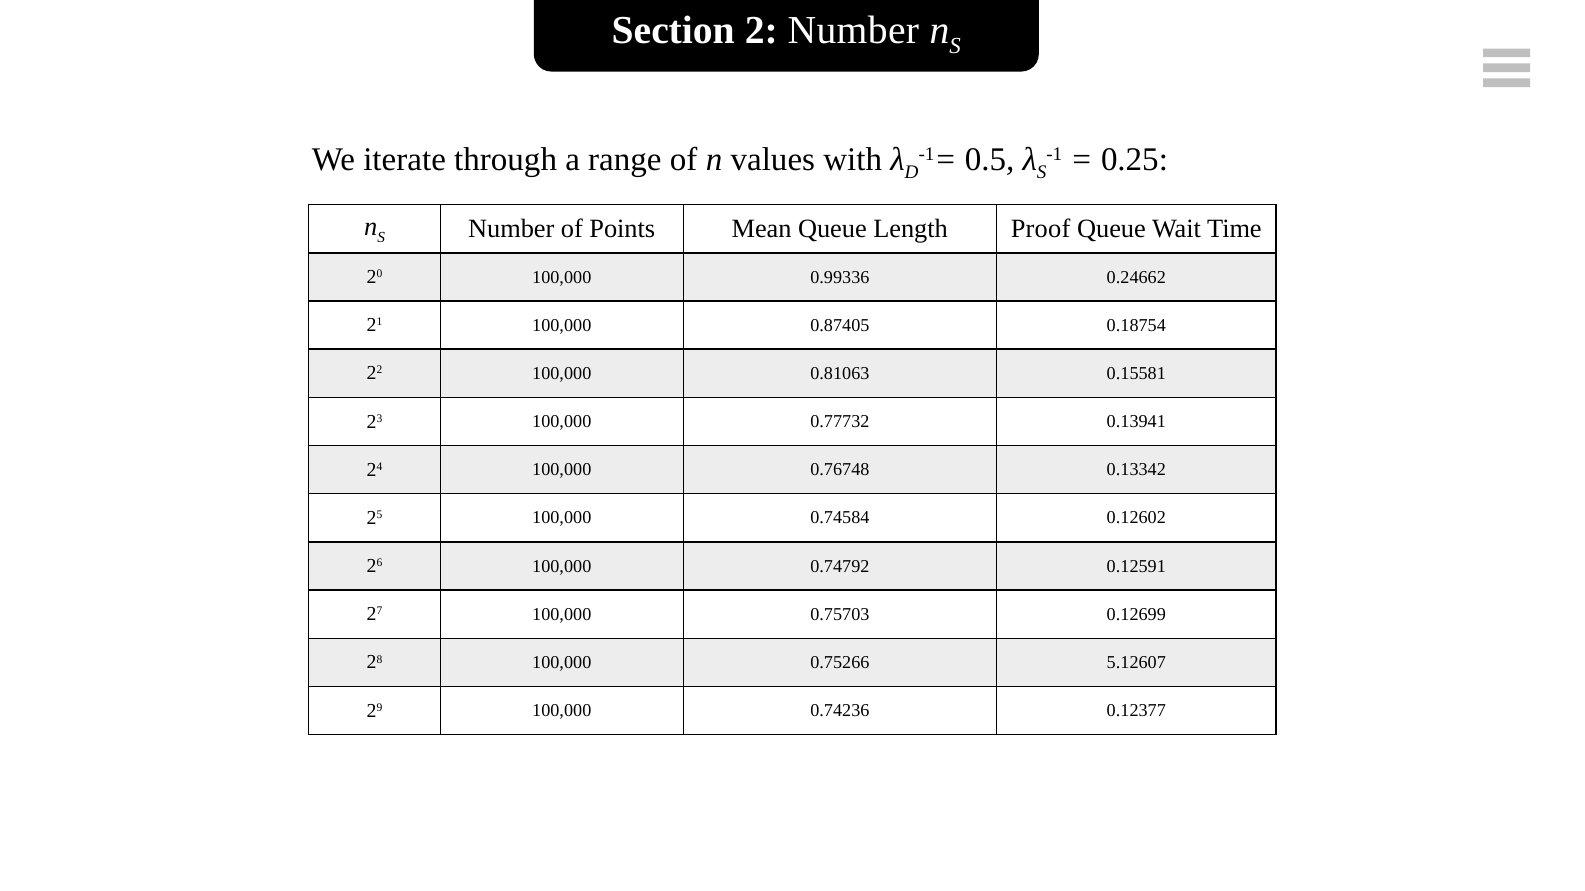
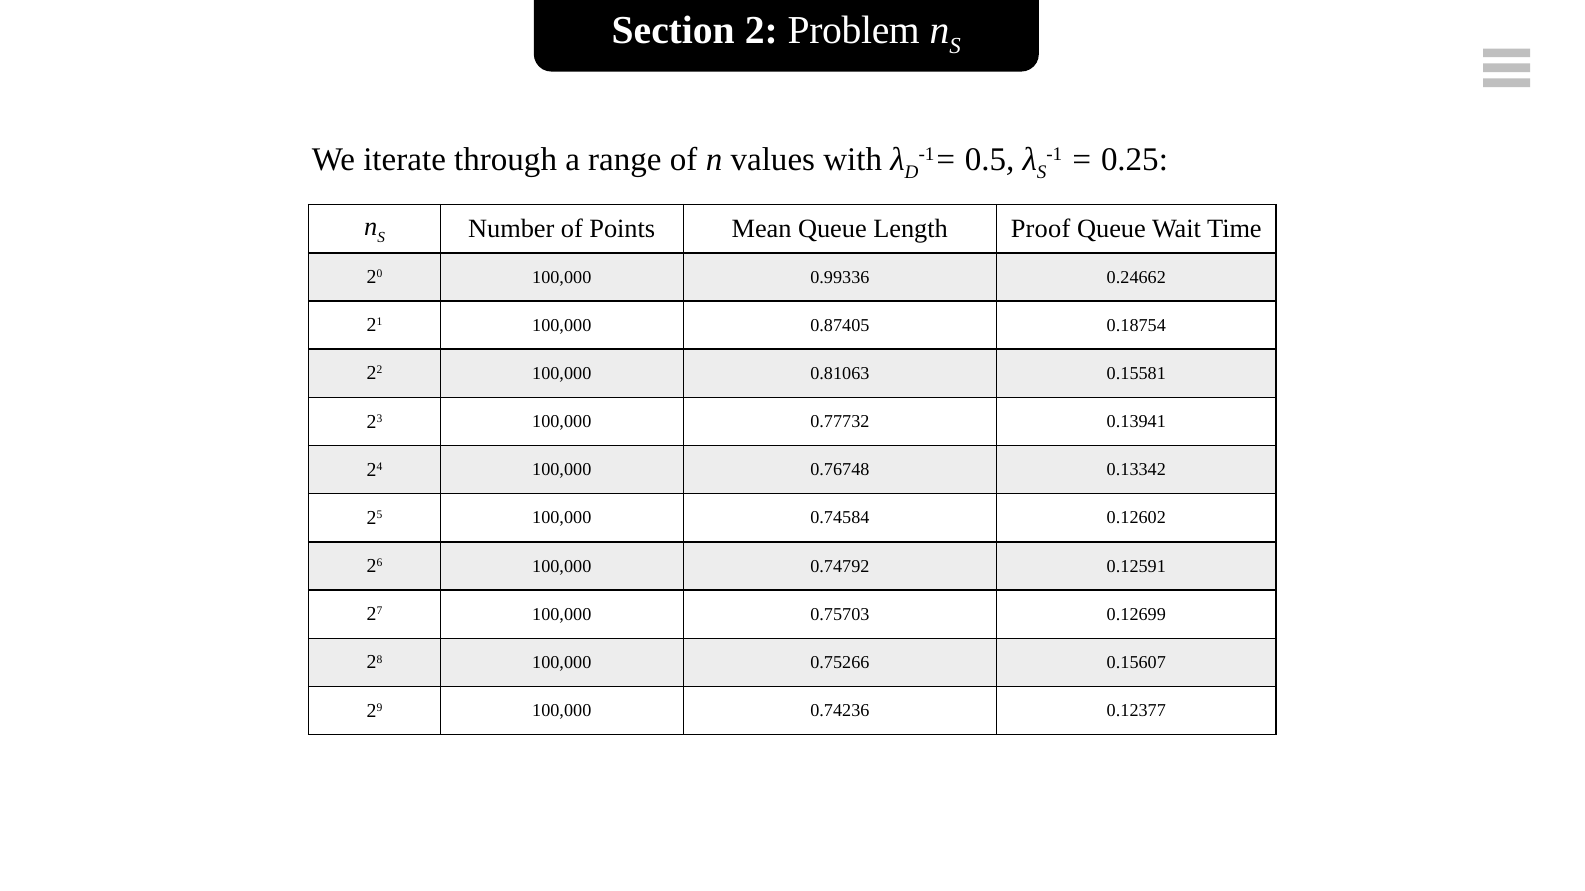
2 Number: Number -> Problem
5.12607: 5.12607 -> 0.15607
